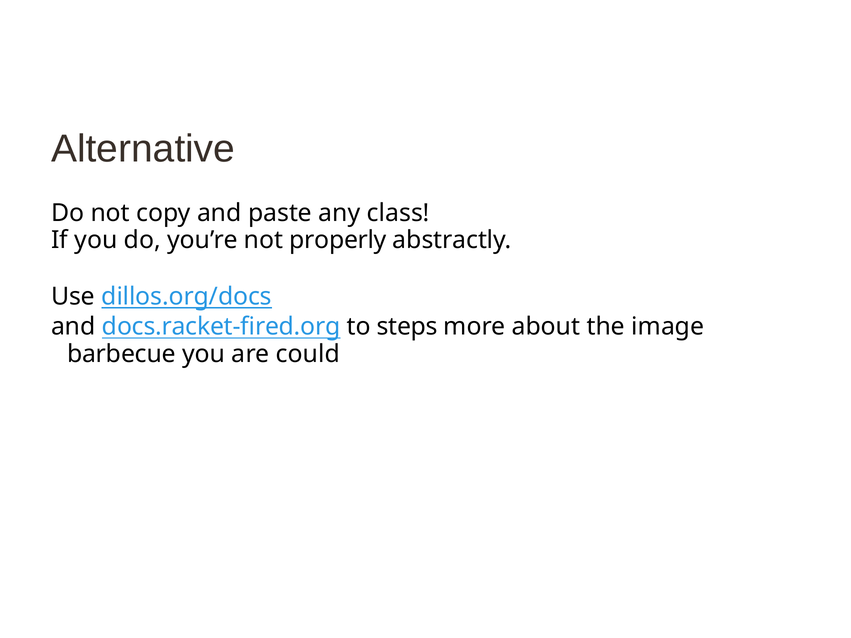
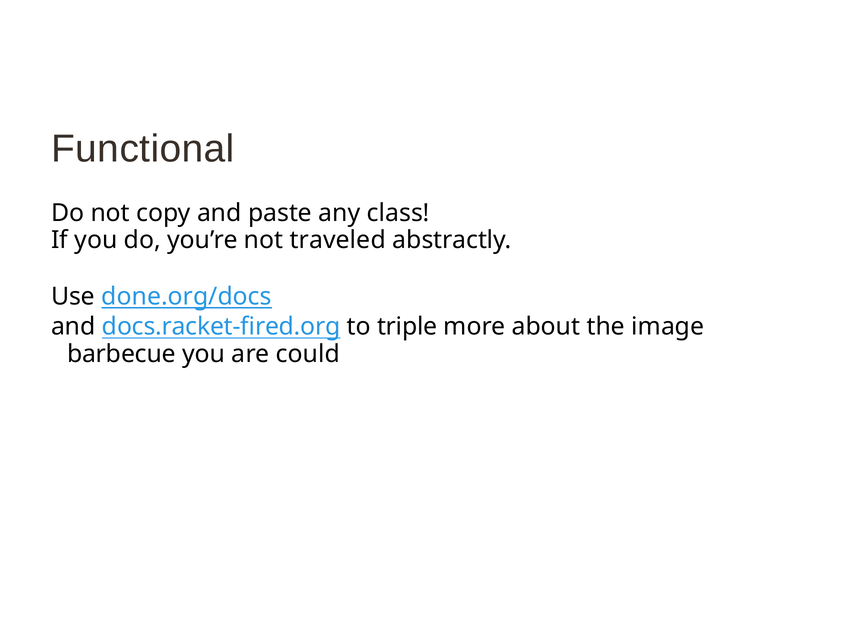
Alternative: Alternative -> Functional
properly: properly -> traveled
dillos.org/docs: dillos.org/docs -> done.org/docs
steps: steps -> triple
